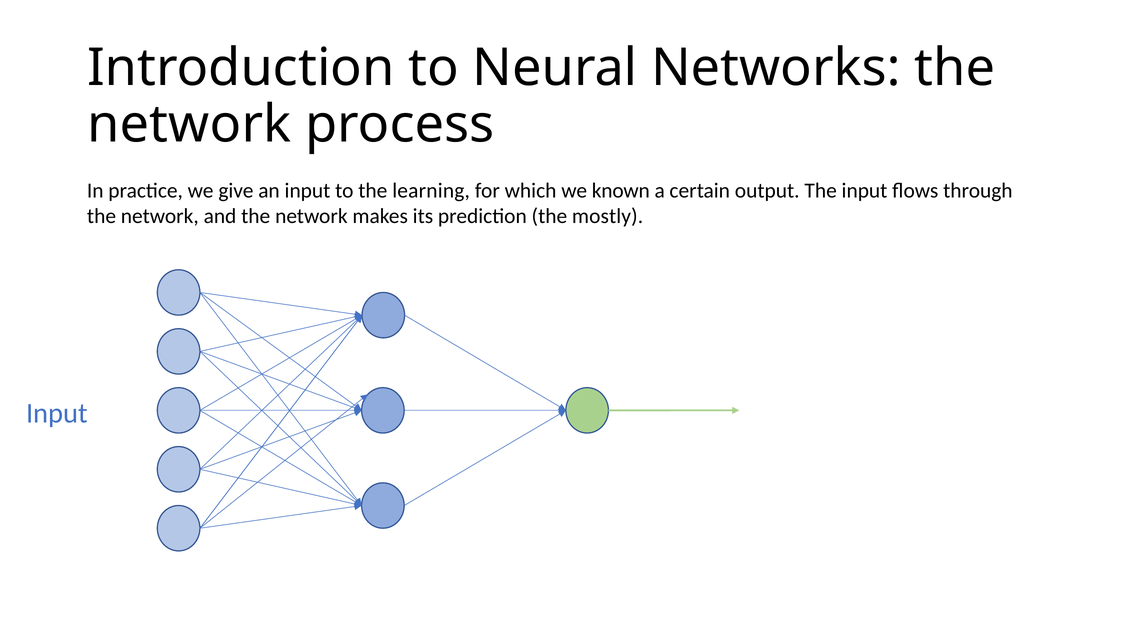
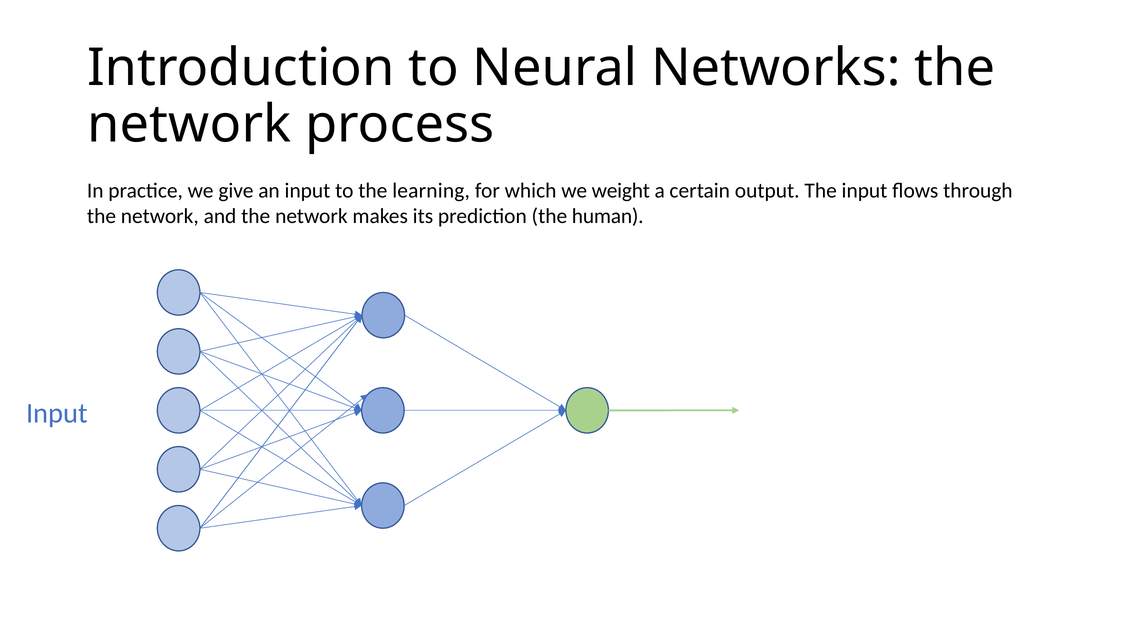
known: known -> weight
mostly: mostly -> human
